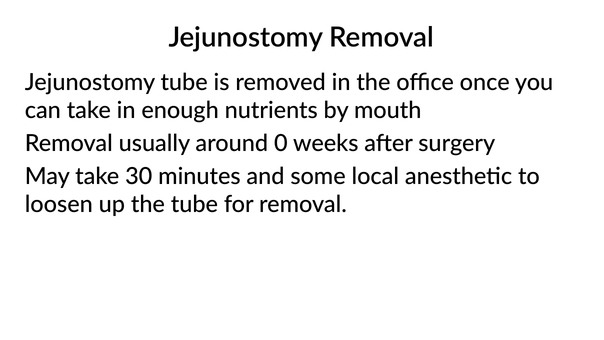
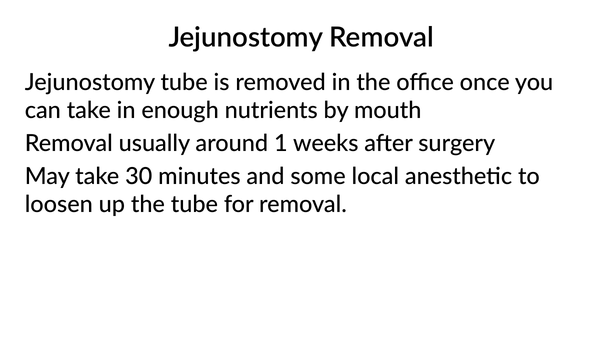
0: 0 -> 1
